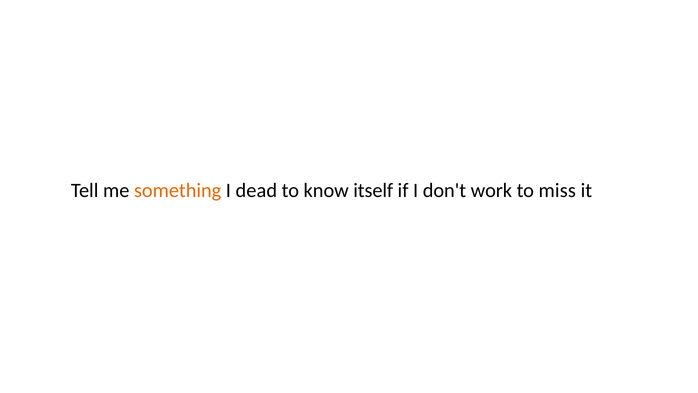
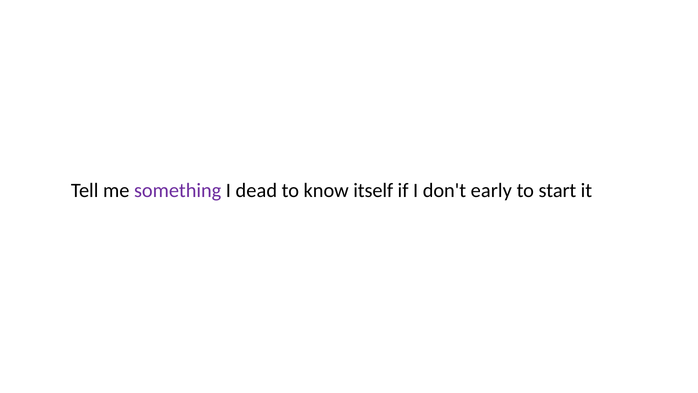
something colour: orange -> purple
work: work -> early
miss: miss -> start
